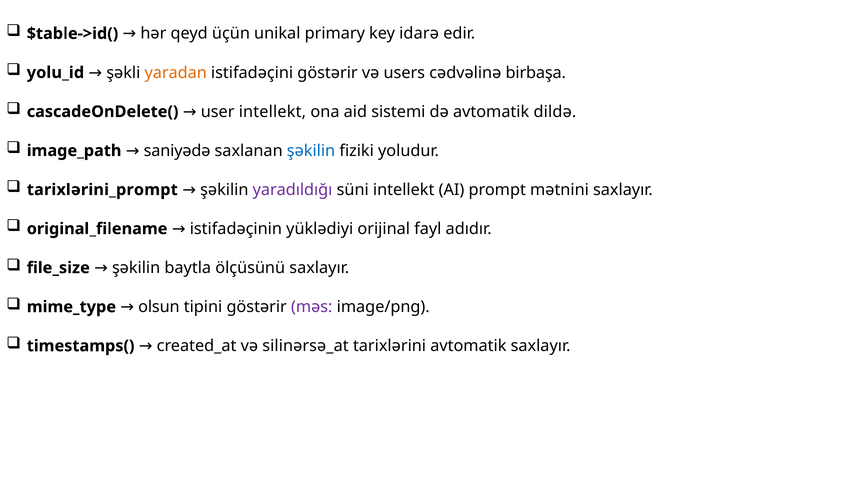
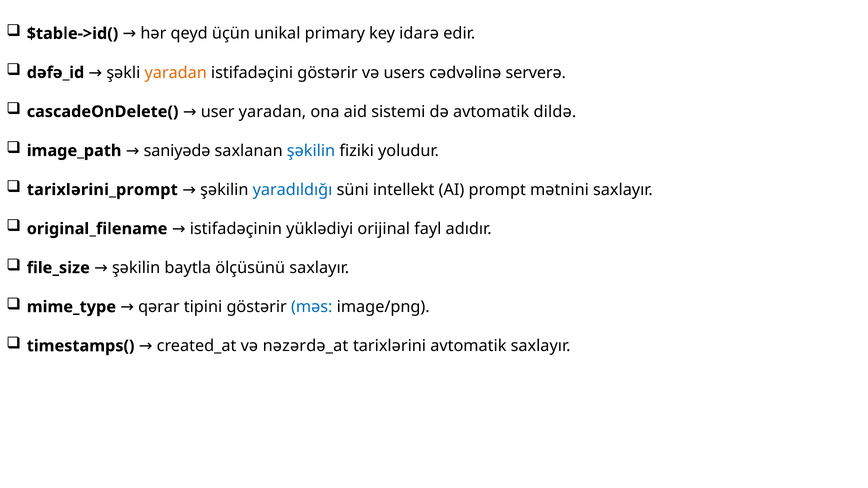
yolu_id: yolu_id -> dəfə_id
birbaşa: birbaşa -> serverə
user intellekt: intellekt -> yaradan
yaradıldığı colour: purple -> blue
olsun: olsun -> qərar
məs colour: purple -> blue
silinərsə_at: silinərsə_at -> nəzərdə_at
